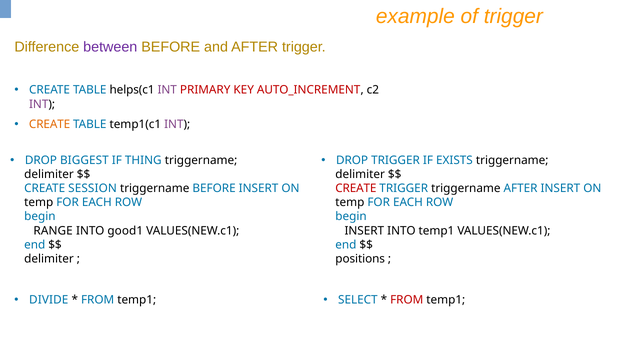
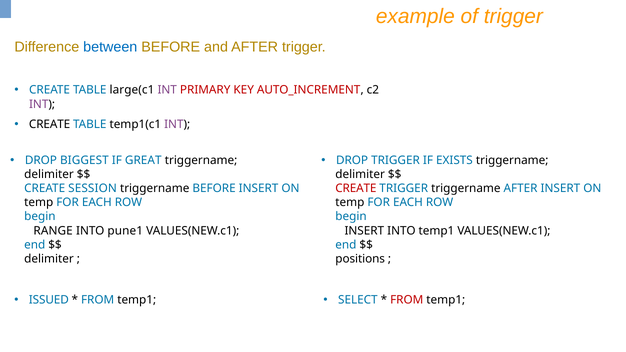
between colour: purple -> blue
helps(c1: helps(c1 -> large(c1
CREATE at (50, 124) colour: orange -> black
THING: THING -> GREAT
good1: good1 -> pune1
DIVIDE: DIVIDE -> ISSUED
